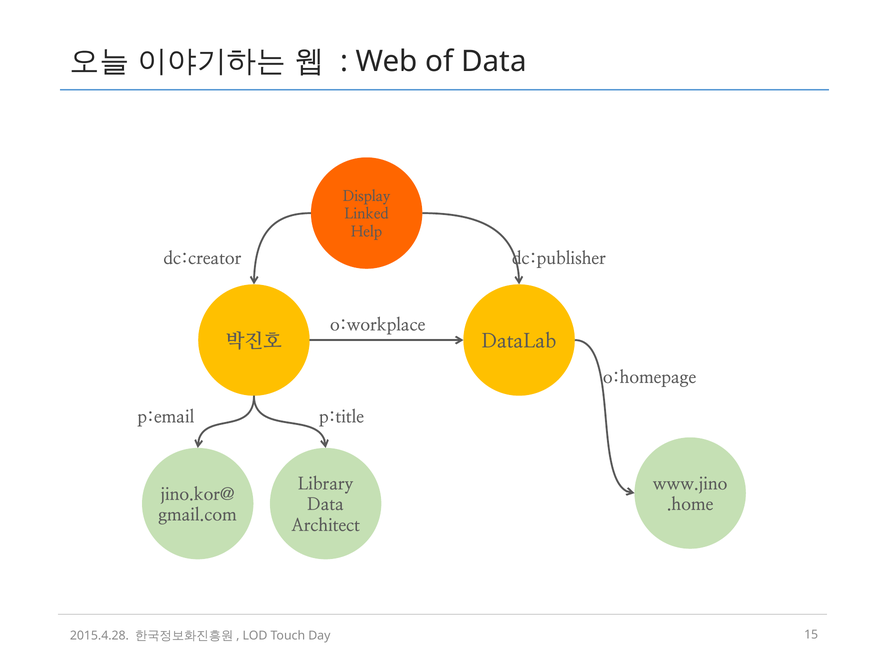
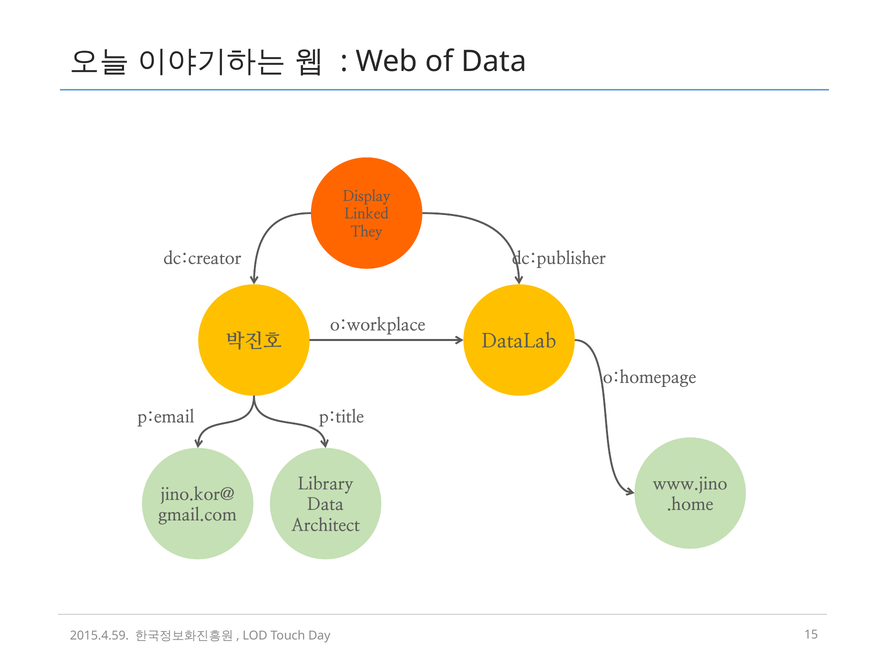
Help: Help -> They
2015.4.28: 2015.4.28 -> 2015.4.59
